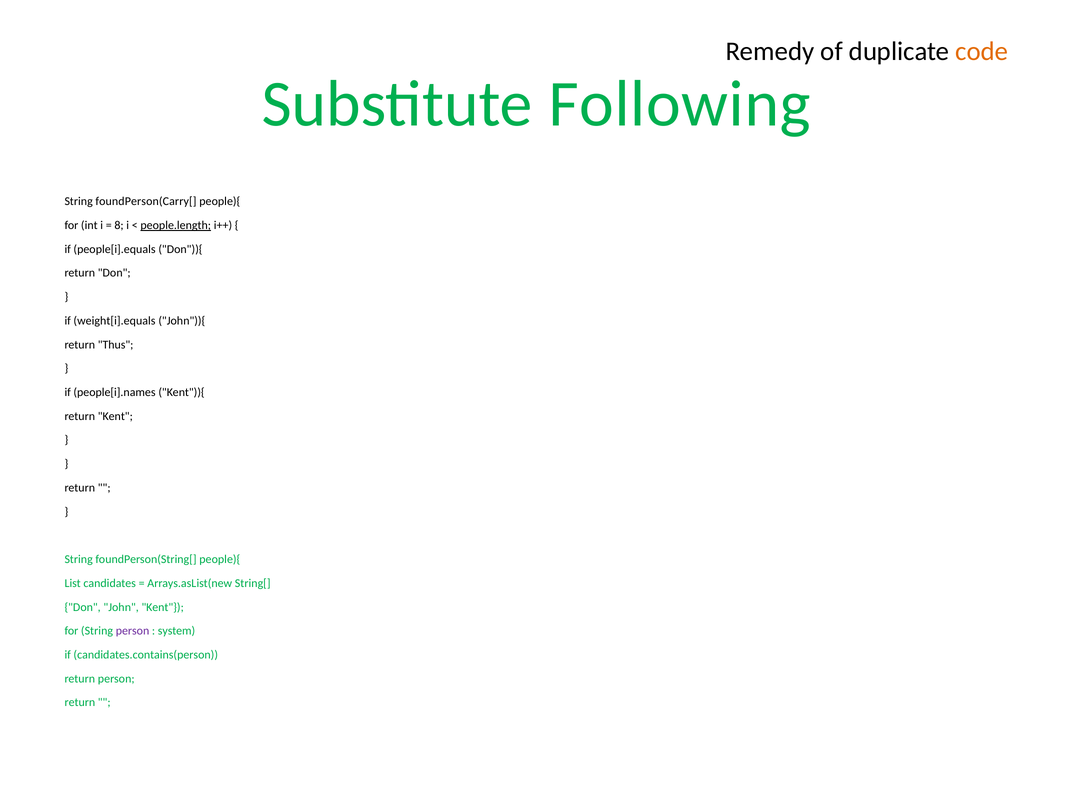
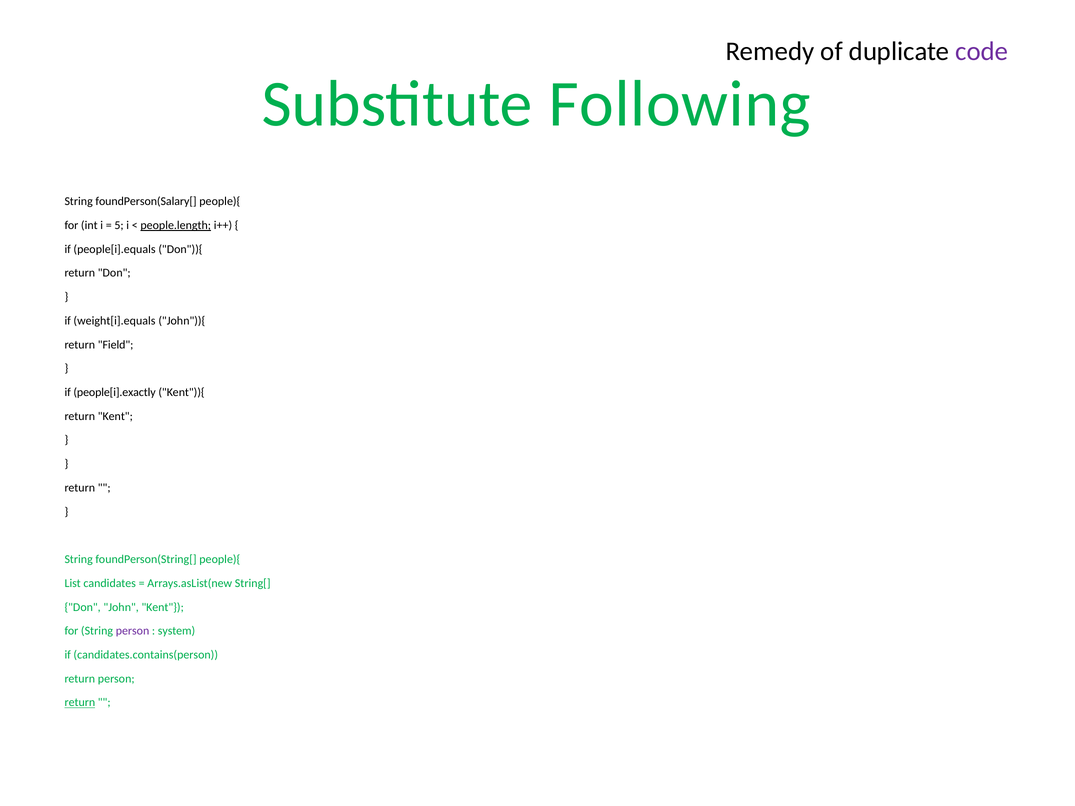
code colour: orange -> purple
foundPerson(Carry[: foundPerson(Carry[ -> foundPerson(Salary[
8: 8 -> 5
Thus: Thus -> Field
people[i].names: people[i].names -> people[i].exactly
return at (80, 703) underline: none -> present
